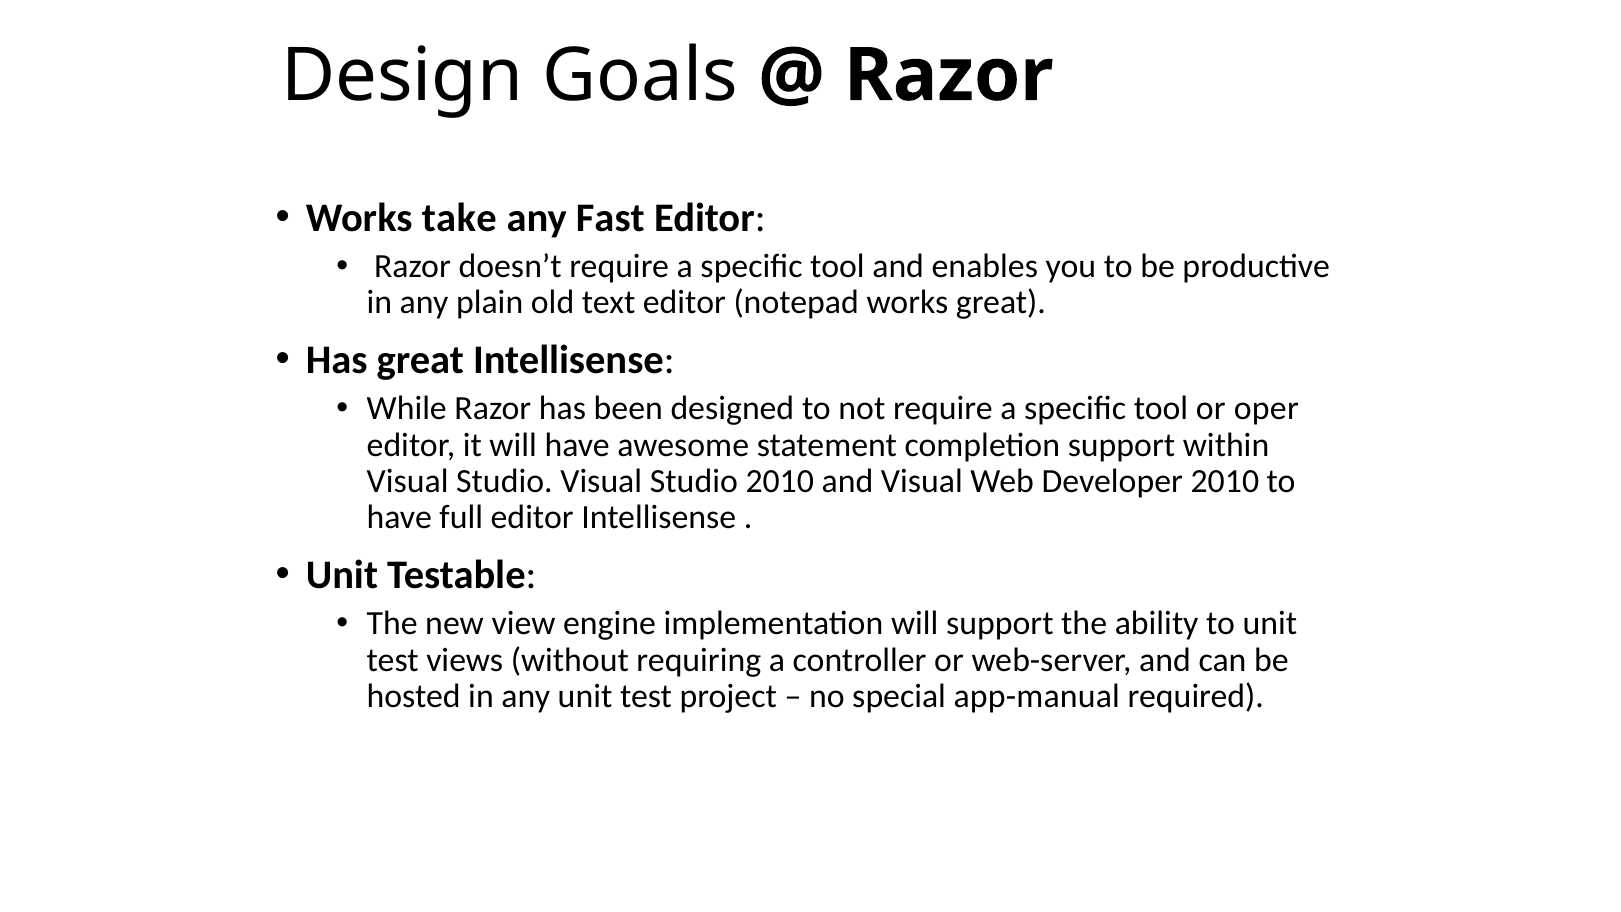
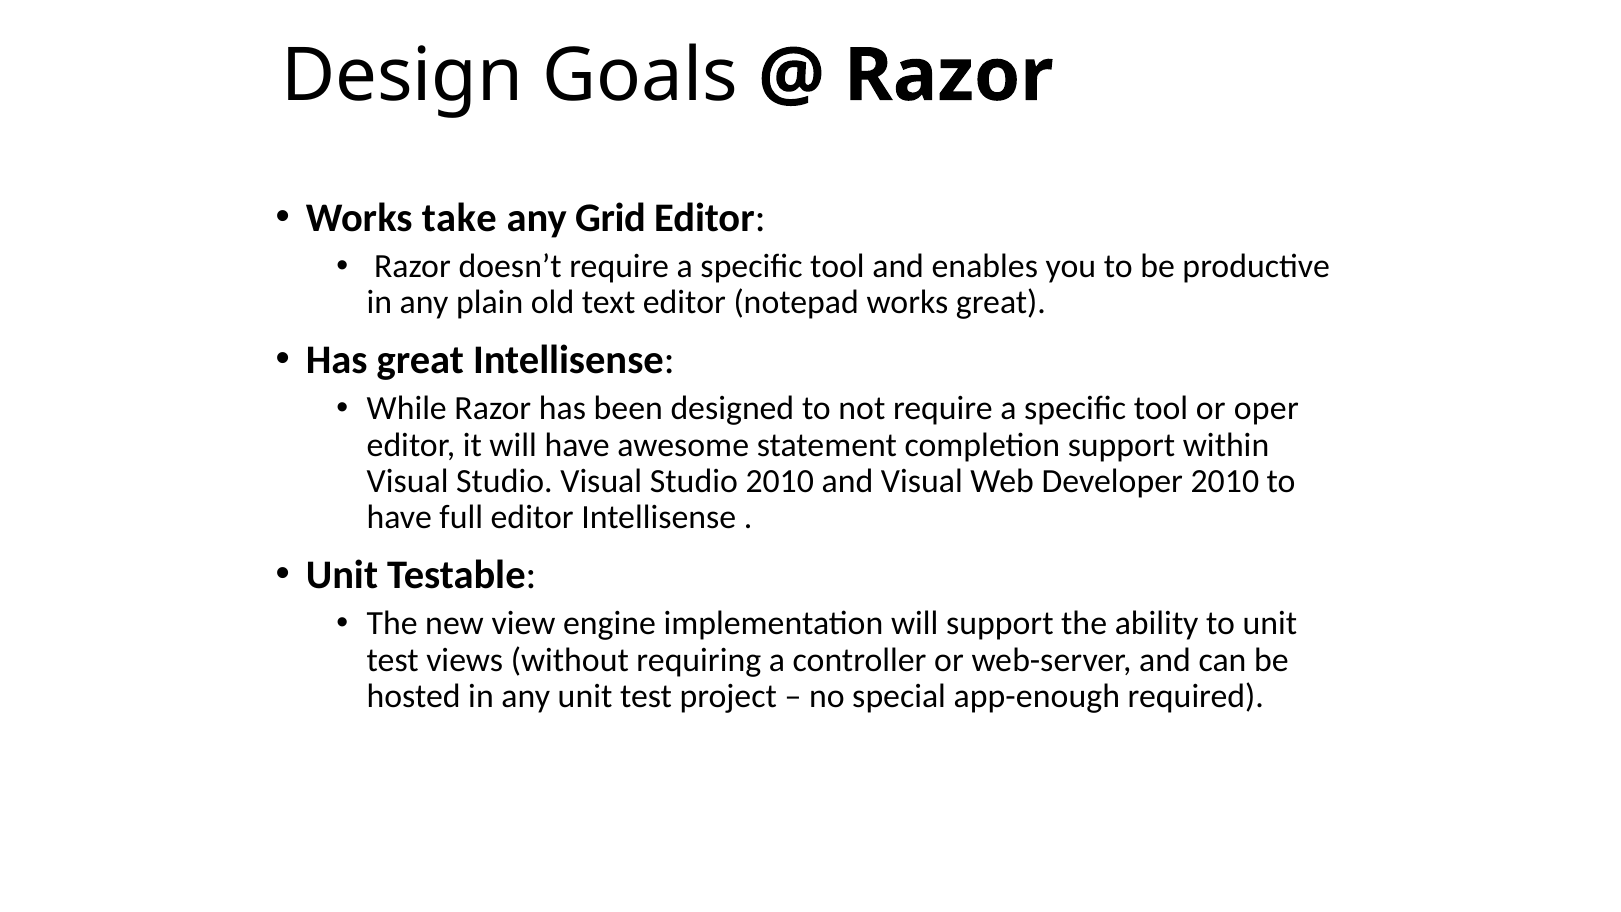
Fast: Fast -> Grid
app-manual: app-manual -> app-enough
